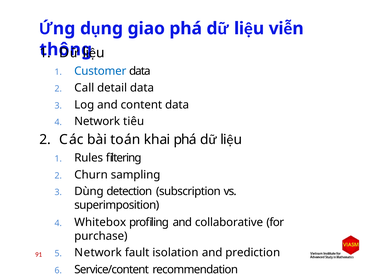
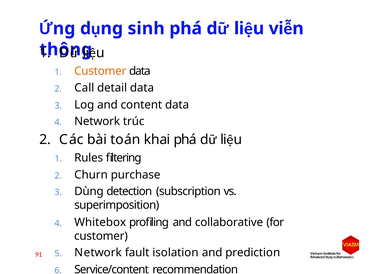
giao: giao -> sinh
Customer at (100, 71) colour: blue -> orange
tiêu: tiêu -> trúc
sampling: sampling -> purchase
purchase at (101, 236): purchase -> customer
